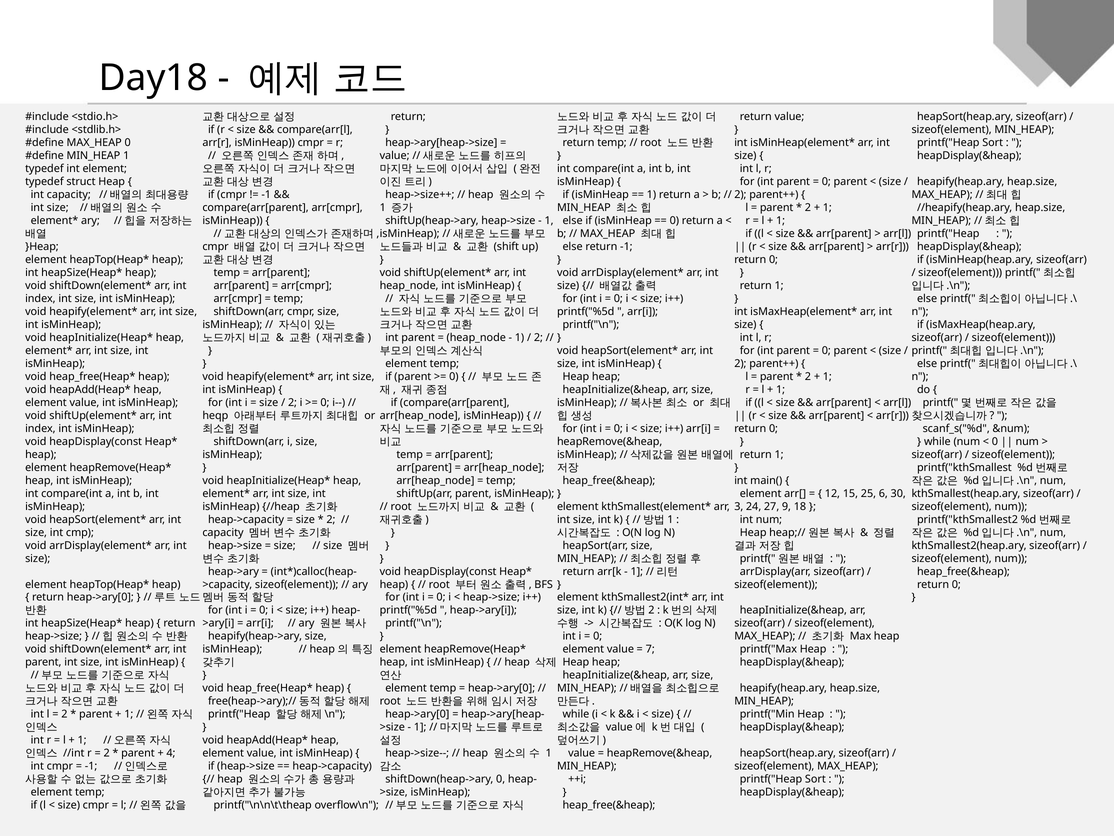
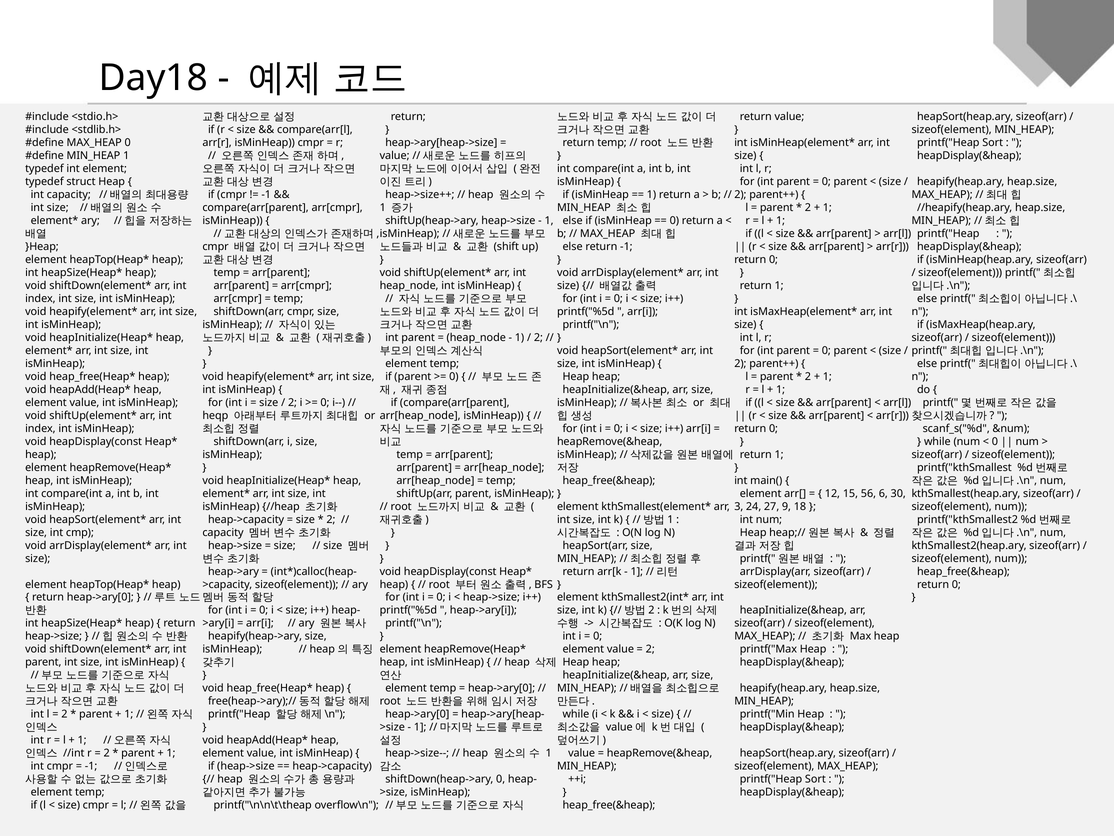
25: 25 -> 56
7 at (650, 649): 7 -> 2
4 at (171, 753): 4 -> 1
